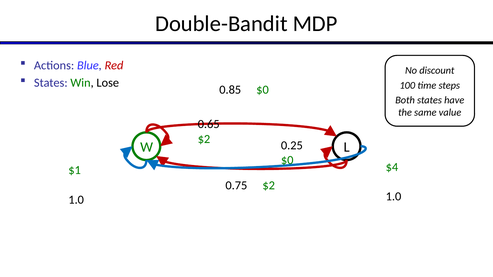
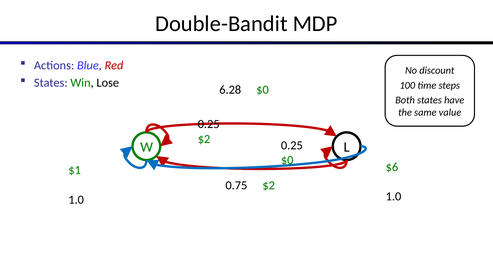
0.85: 0.85 -> 6.28
0.65 at (209, 124): 0.65 -> 0.25
$4: $4 -> $6
